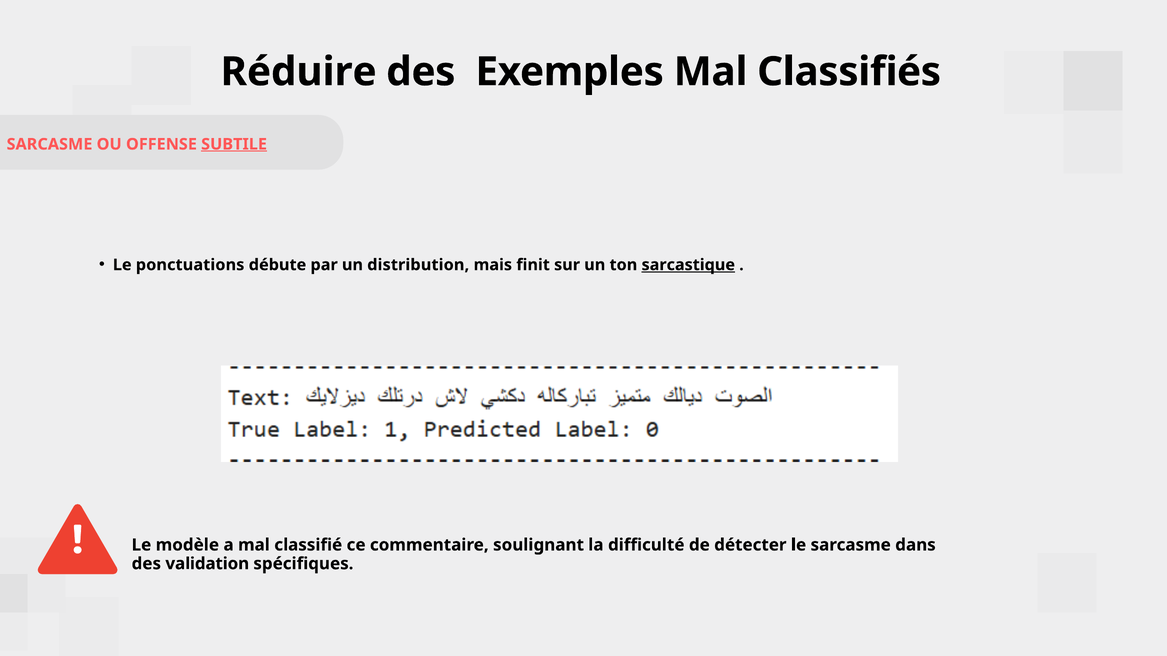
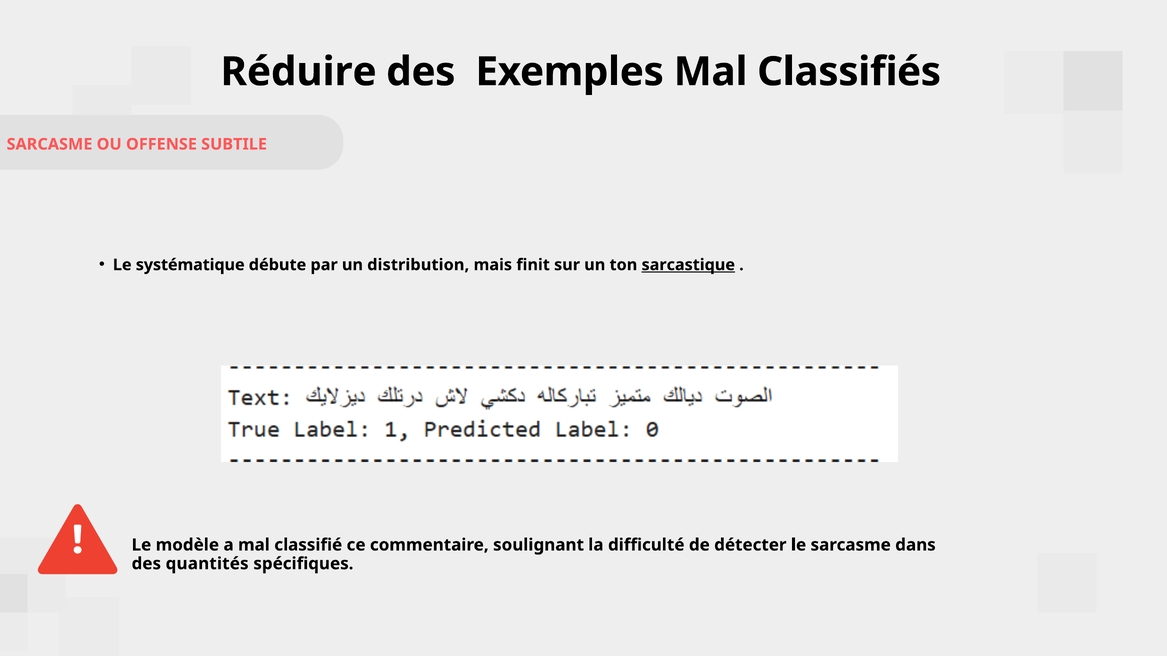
SUBTILE underline: present -> none
ponctuations: ponctuations -> systématique
validation: validation -> quantités
